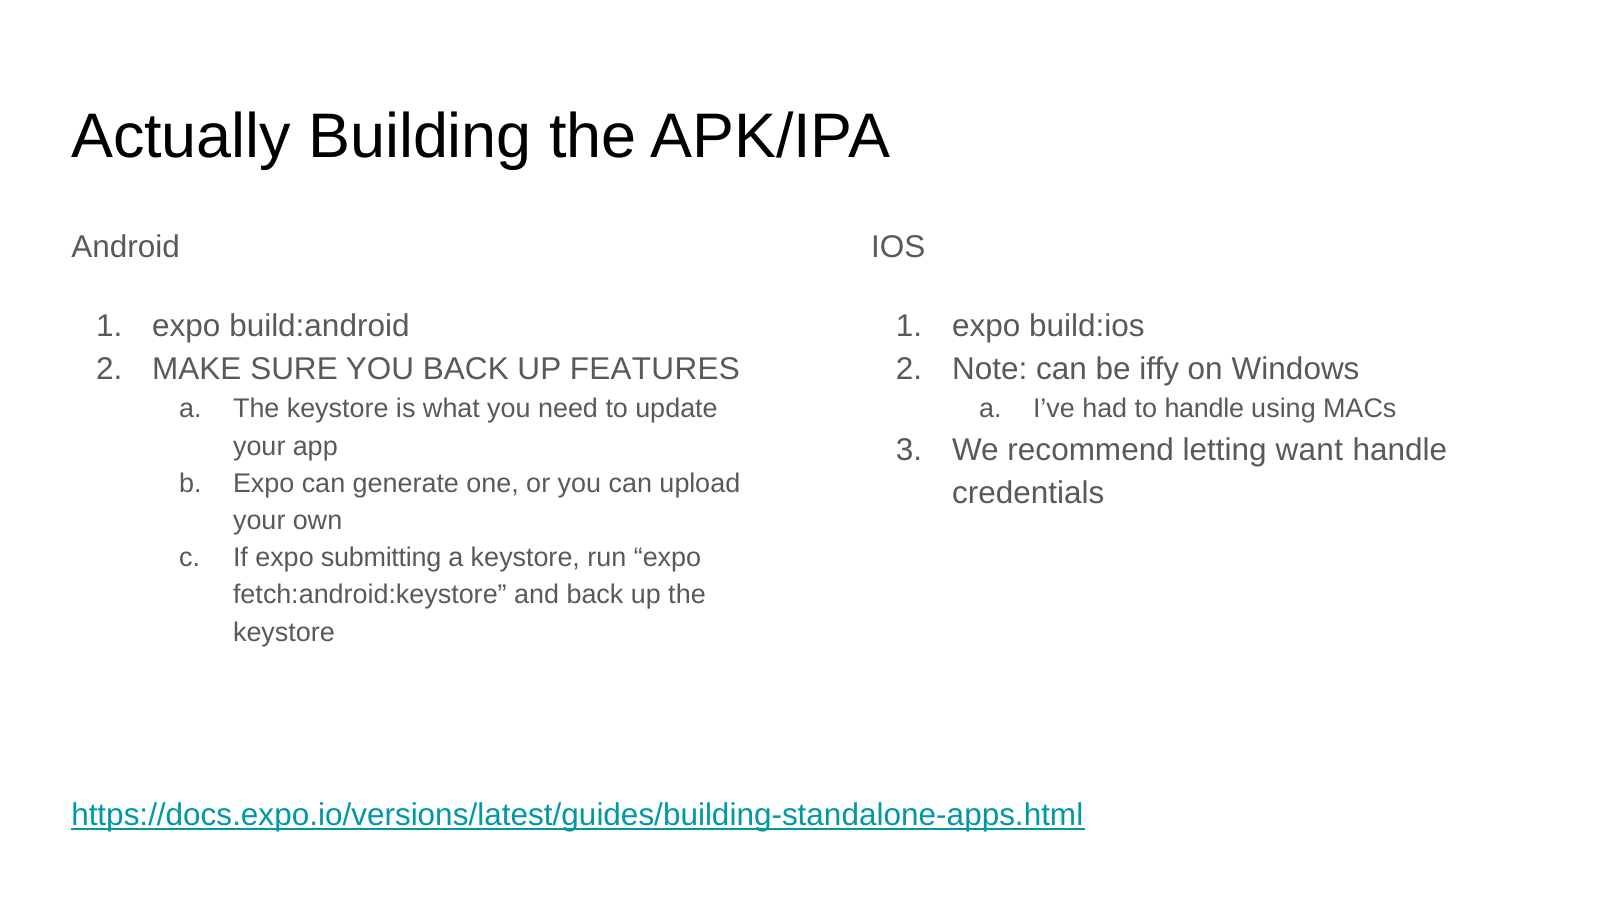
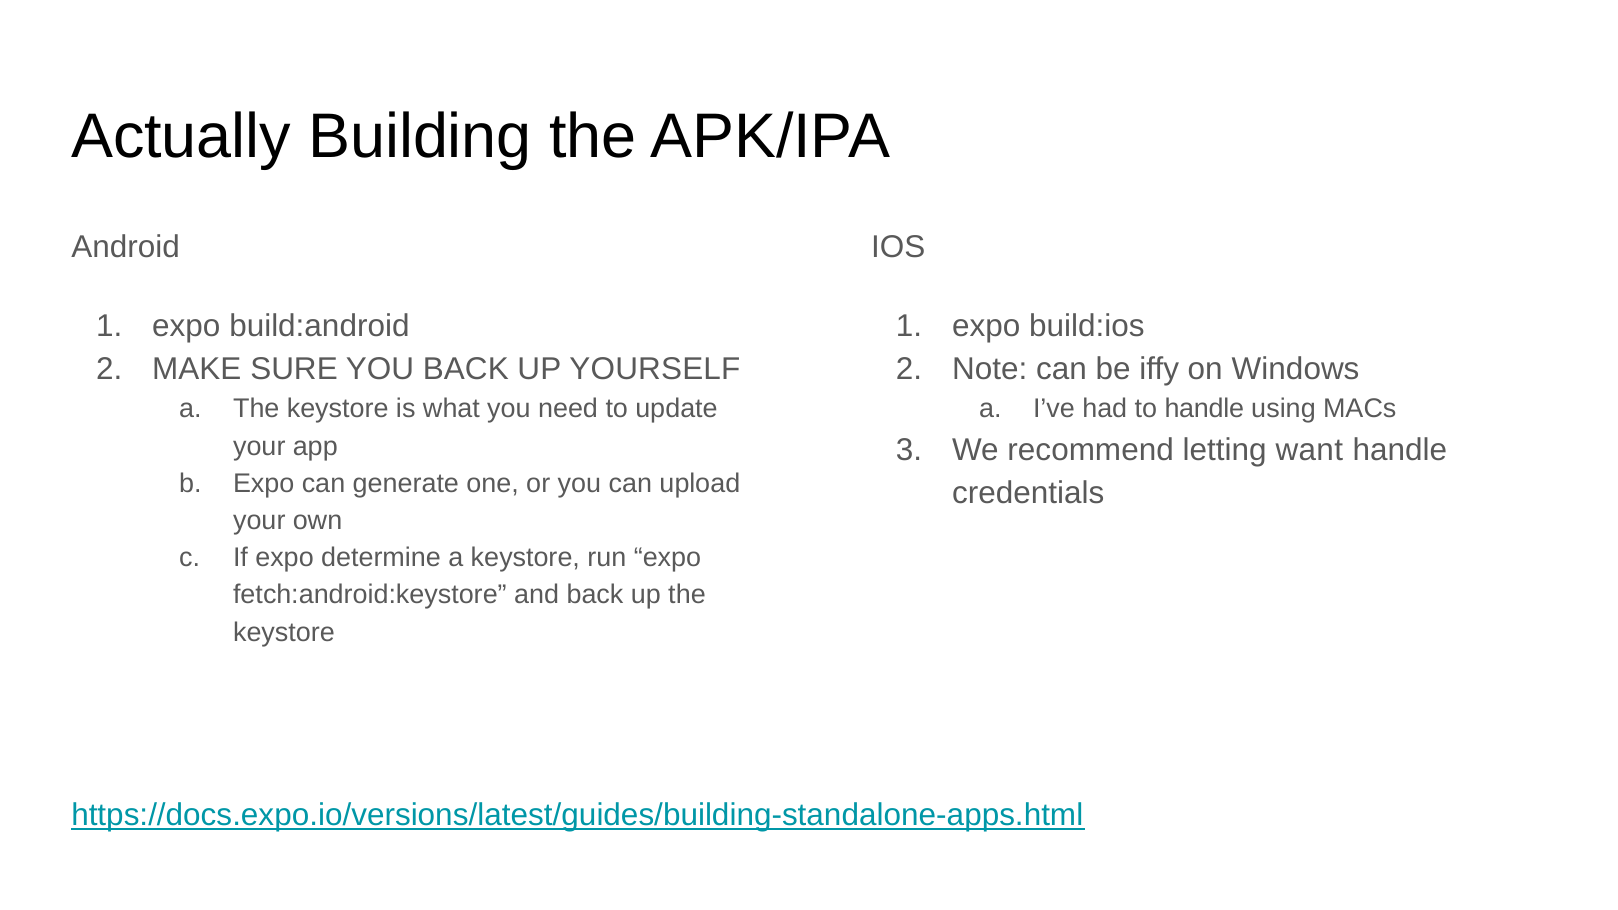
FEATURES: FEATURES -> YOURSELF
submitting: submitting -> determine
